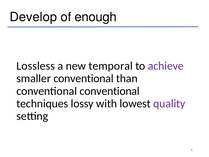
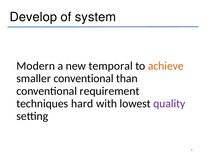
enough: enough -> system
Lossless: Lossless -> Modern
achieve colour: purple -> orange
conventional conventional: conventional -> requirement
lossy: lossy -> hard
